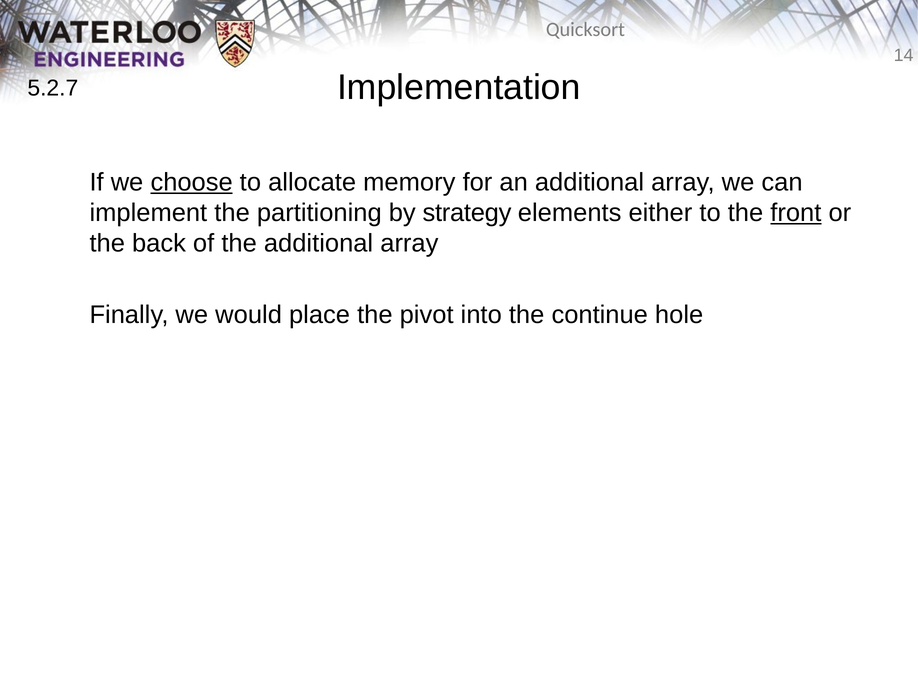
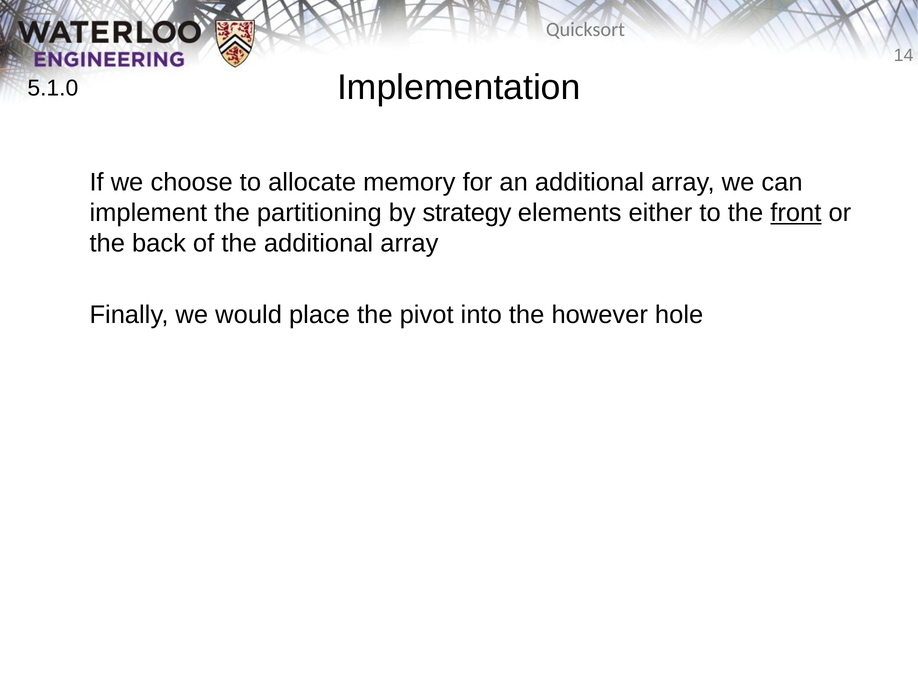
5.2.7: 5.2.7 -> 5.1.0
choose underline: present -> none
continue: continue -> however
